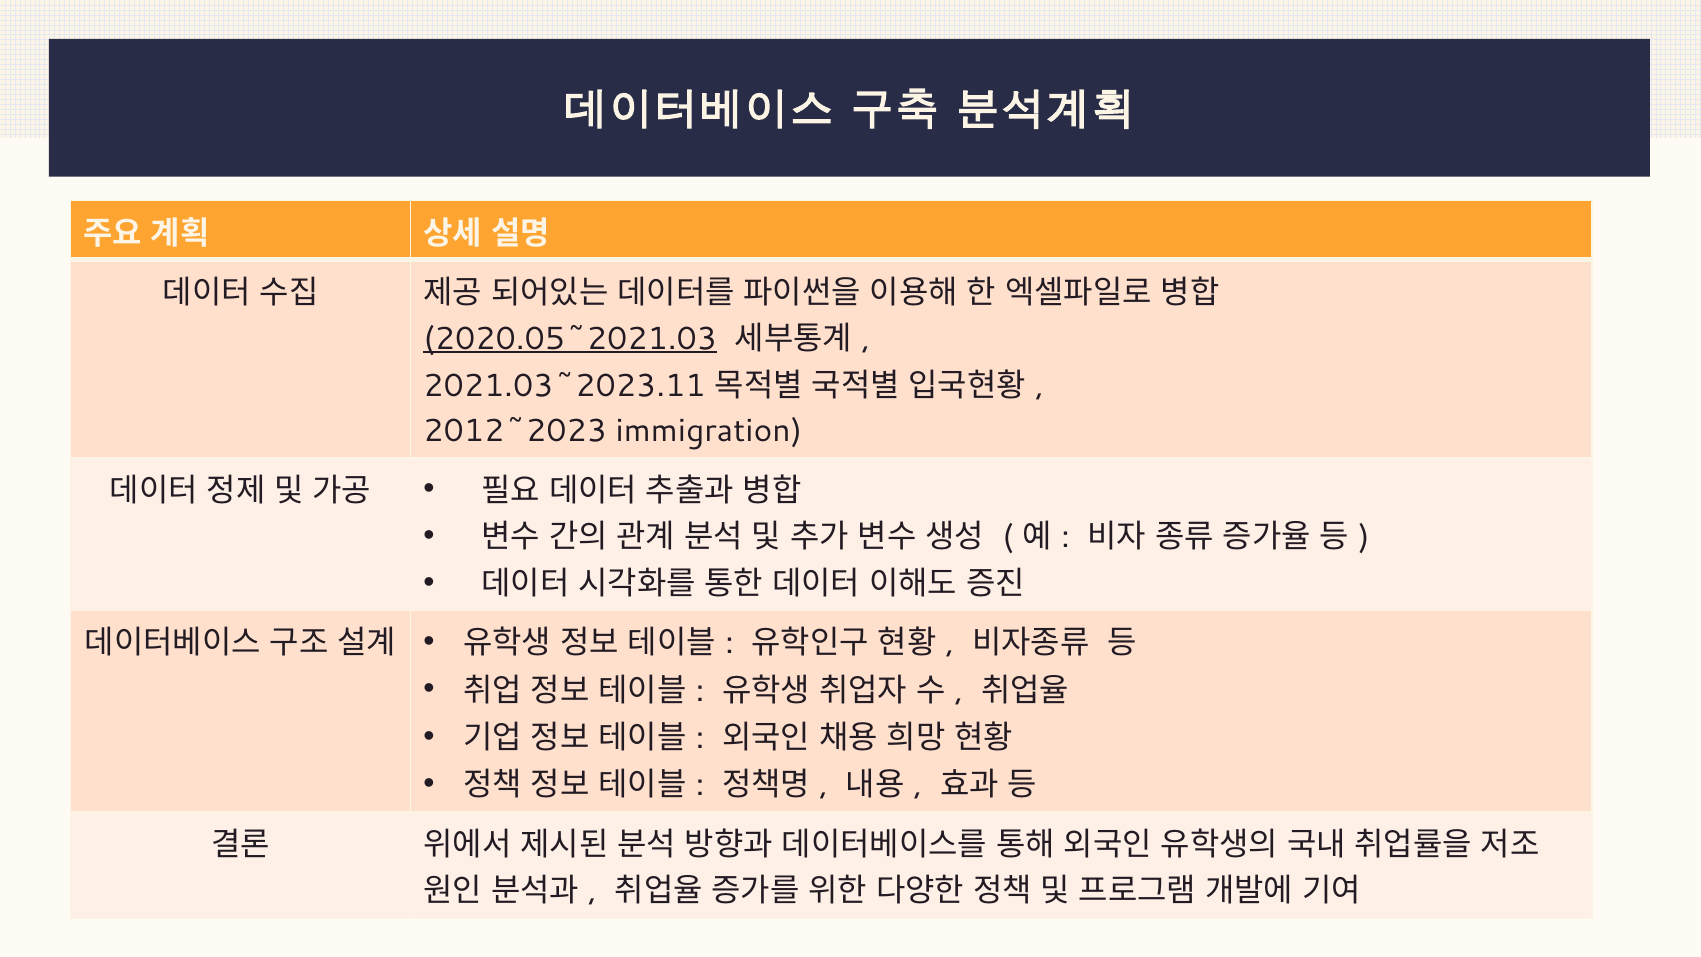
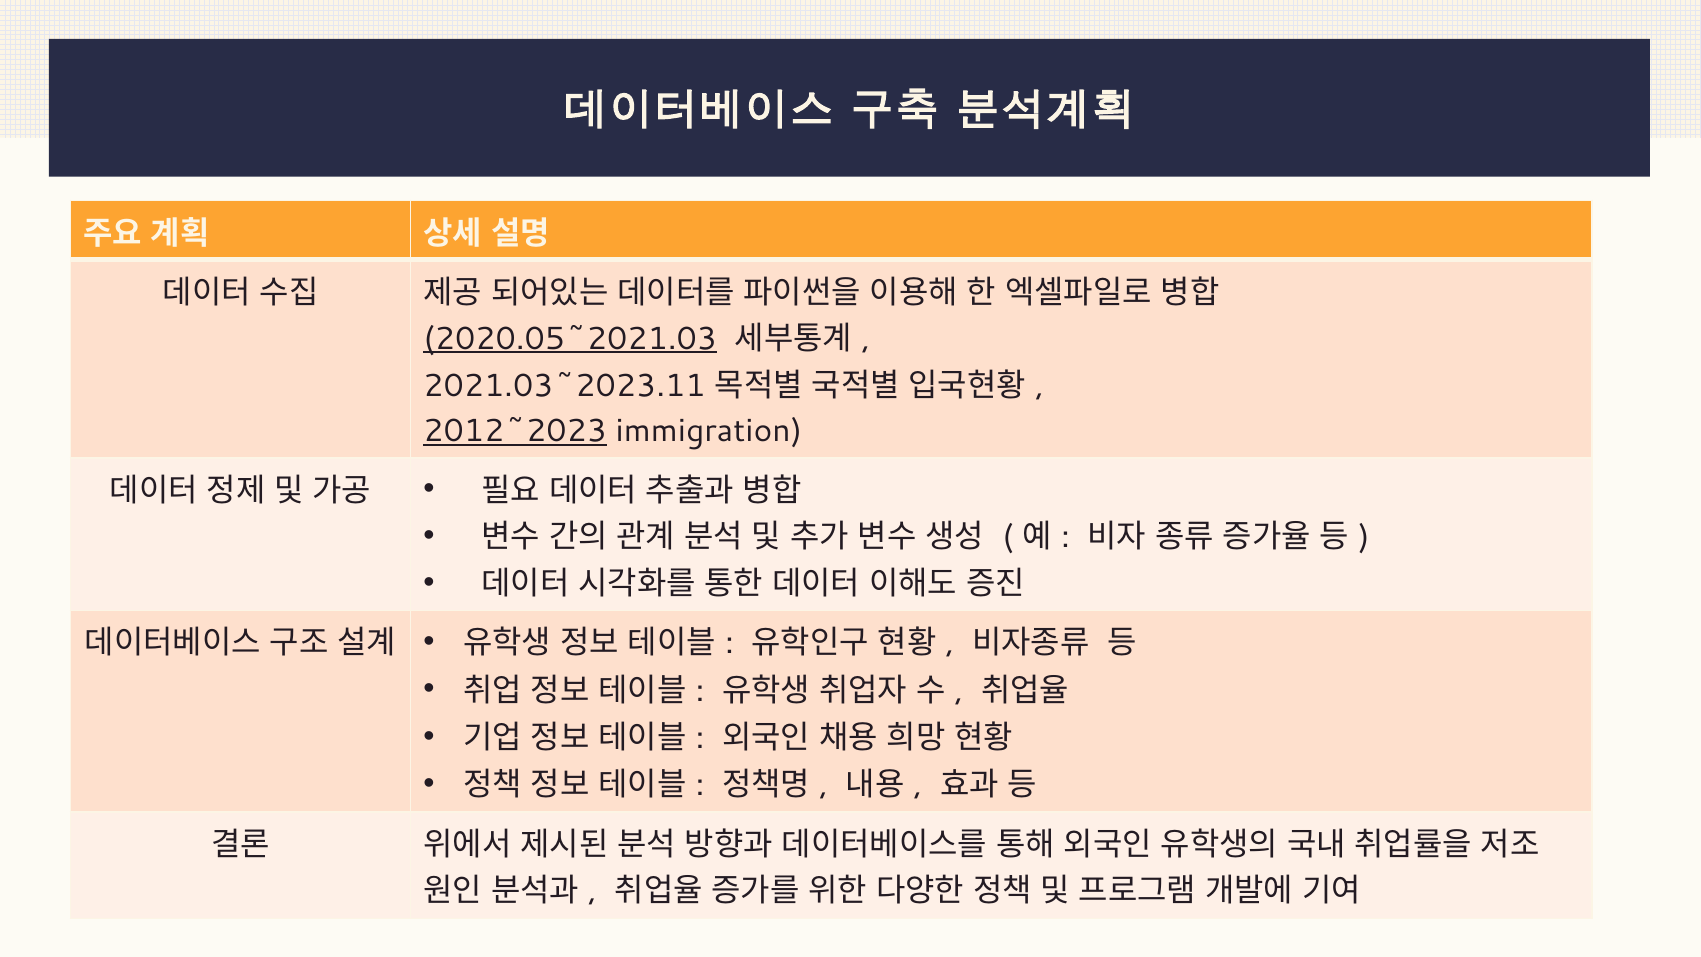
2012~2023 underline: none -> present
